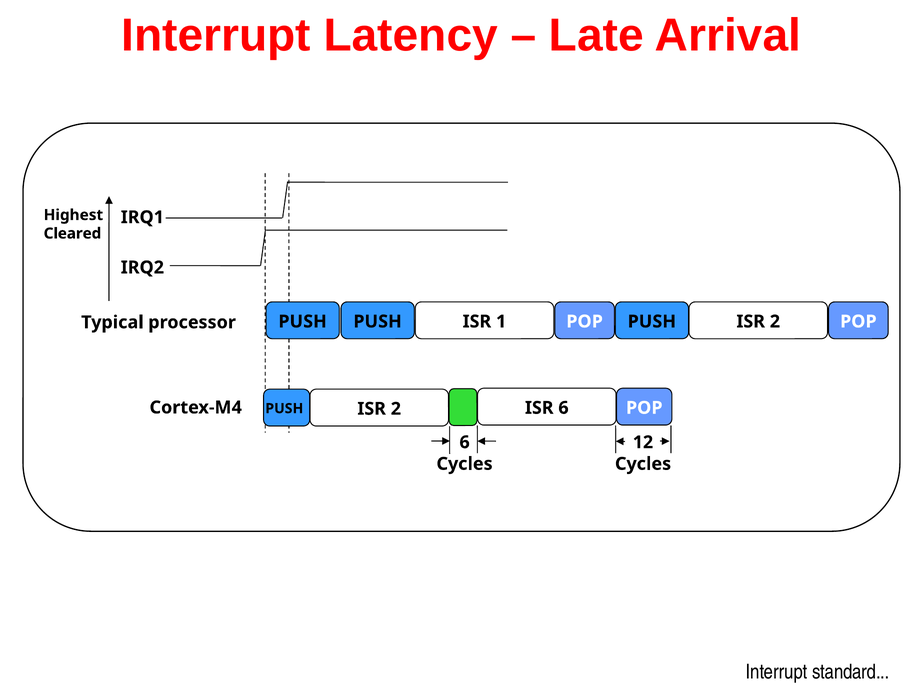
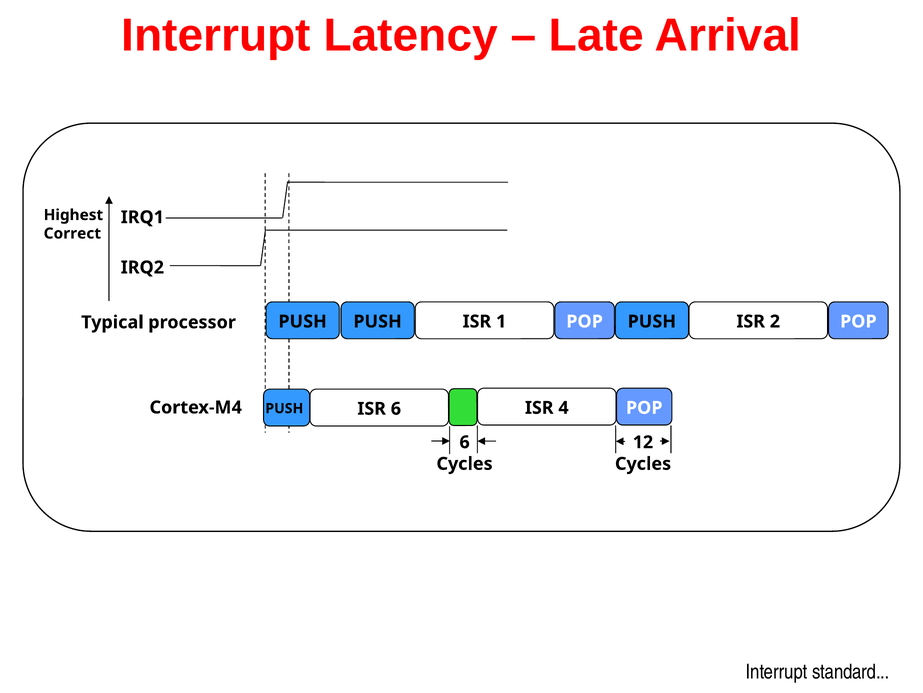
Cleared: Cleared -> Correct
ISR 6: 6 -> 4
2 at (396, 408): 2 -> 6
